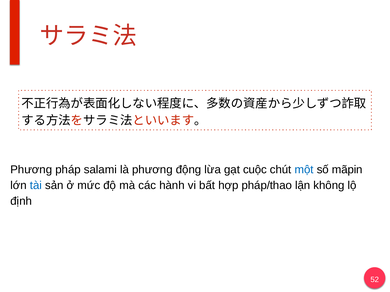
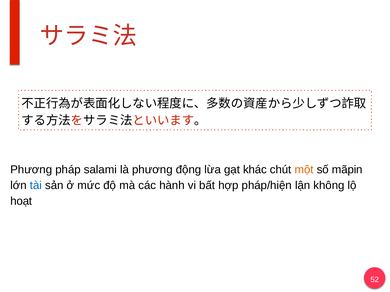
cuộc: cuộc -> khác
một colour: blue -> orange
pháp/thao: pháp/thao -> pháp/hiện
định: định -> hoạt
